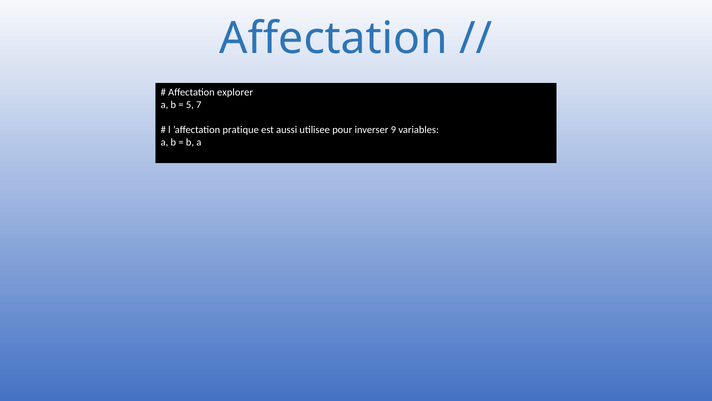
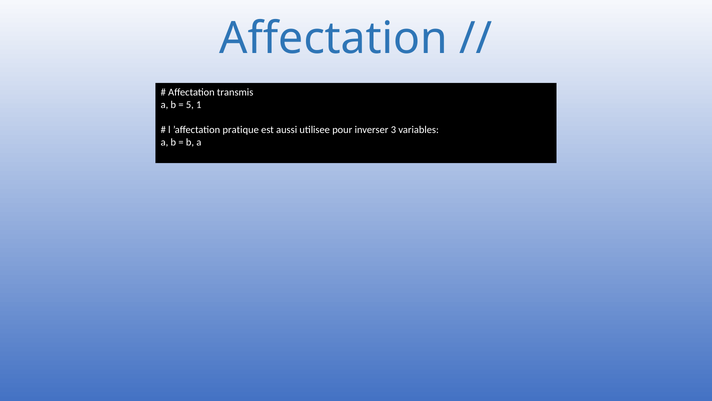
explorer: explorer -> transmis
7: 7 -> 1
9: 9 -> 3
